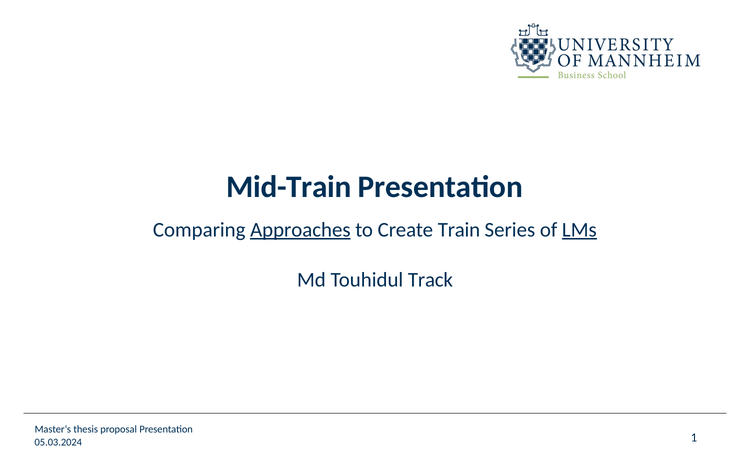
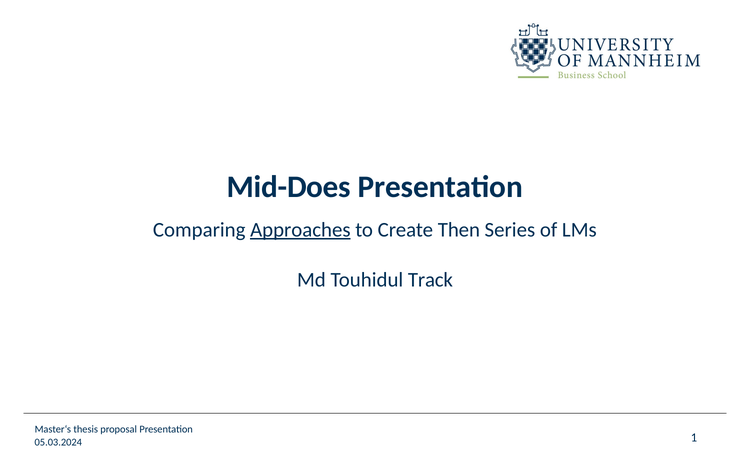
Mid-Train: Mid-Train -> Mid-Does
Train: Train -> Then
LMs underline: present -> none
